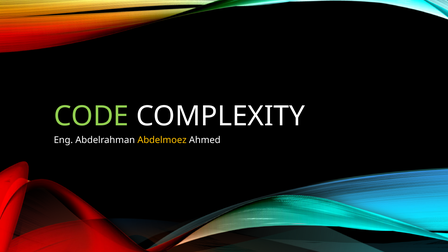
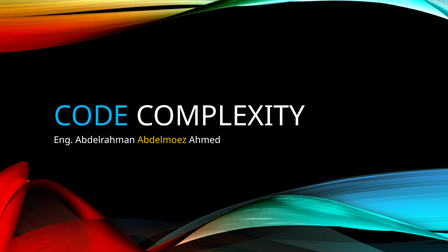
CODE colour: light green -> light blue
